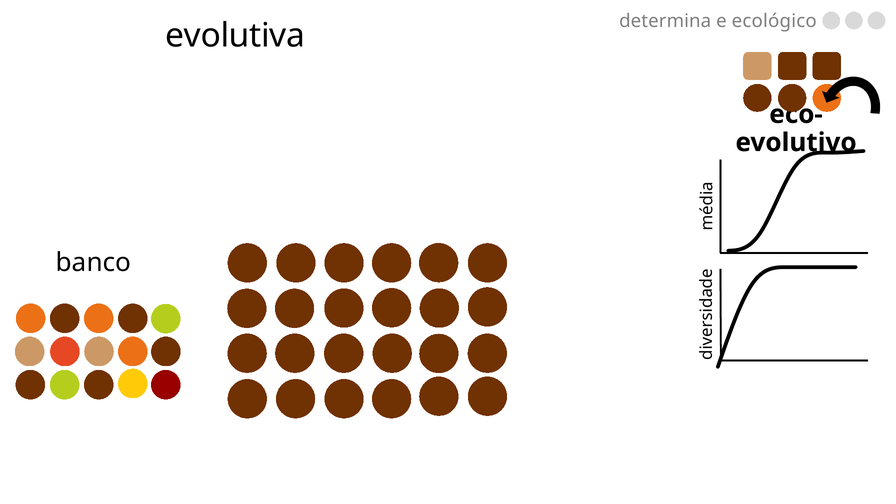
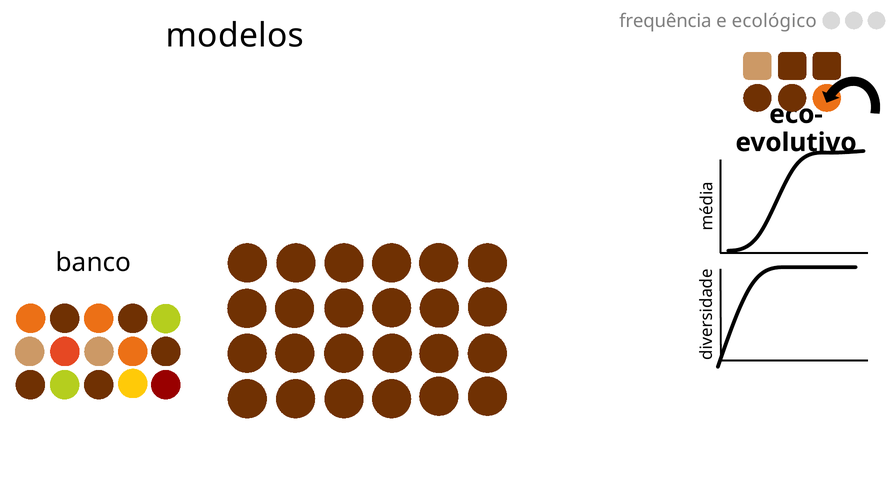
determina: determina -> frequência
evolutiva: evolutiva -> modelos
